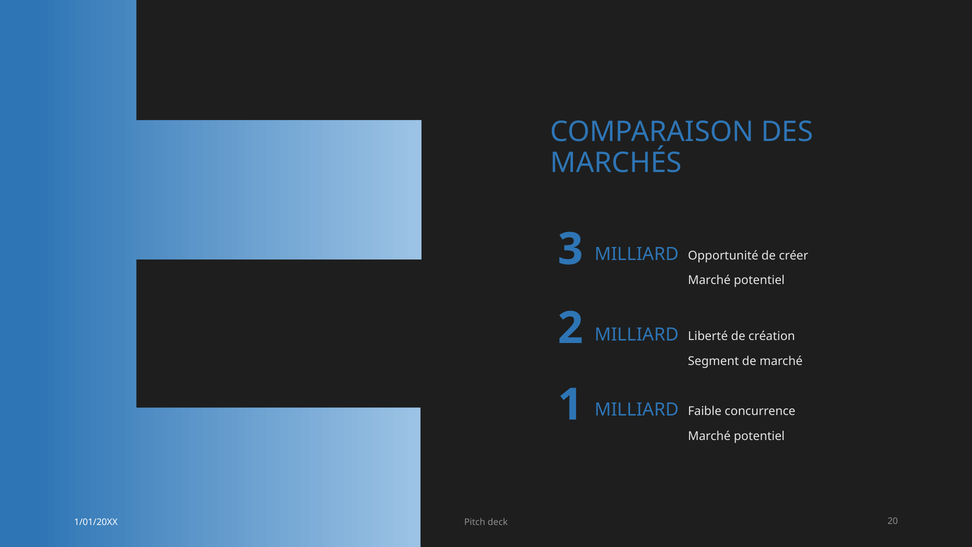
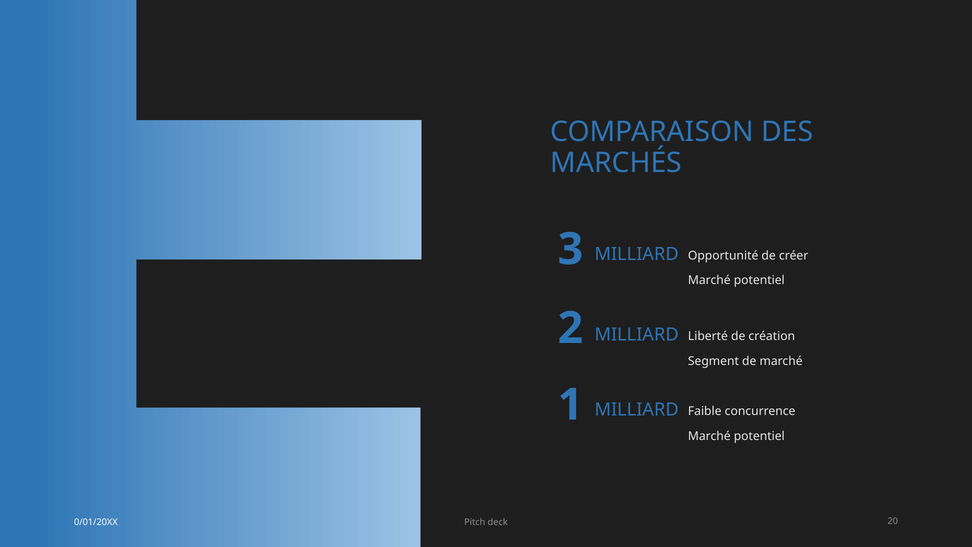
1/01/20XX: 1/01/20XX -> 0/01/20XX
